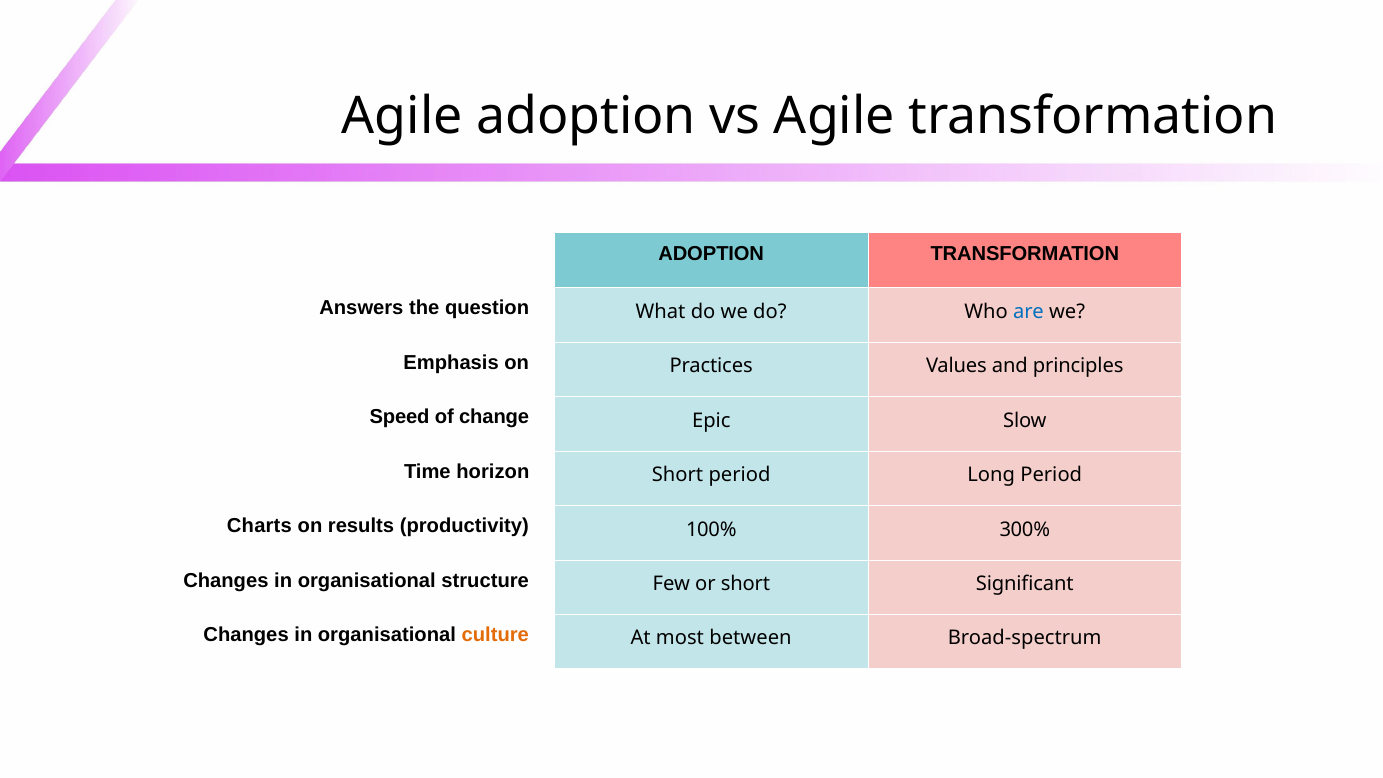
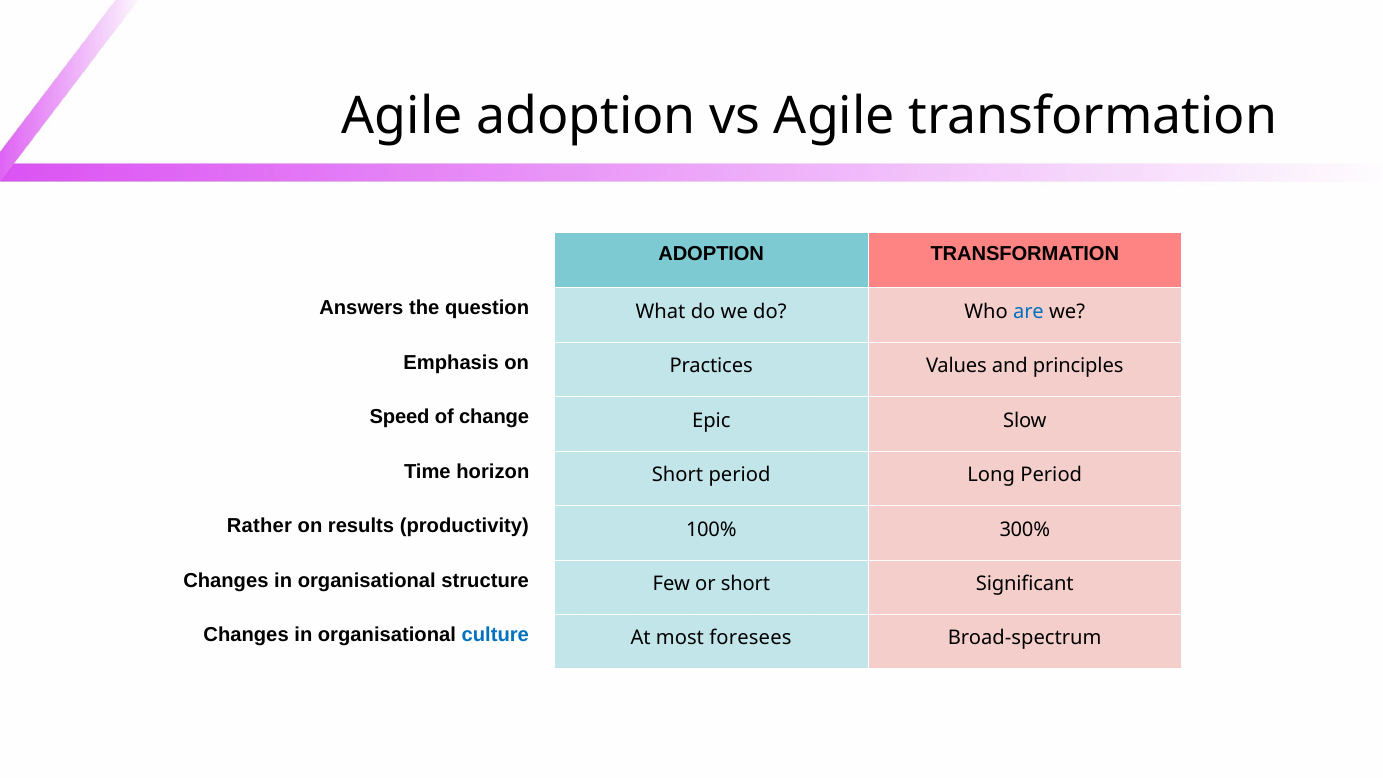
Charts: Charts -> Rather
culture colour: orange -> blue
between: between -> foresees
